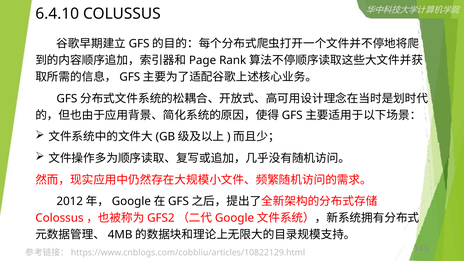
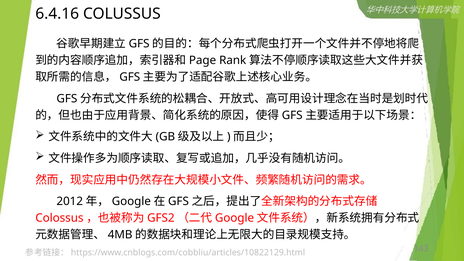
6.4.10: 6.4.10 -> 6.4.16
